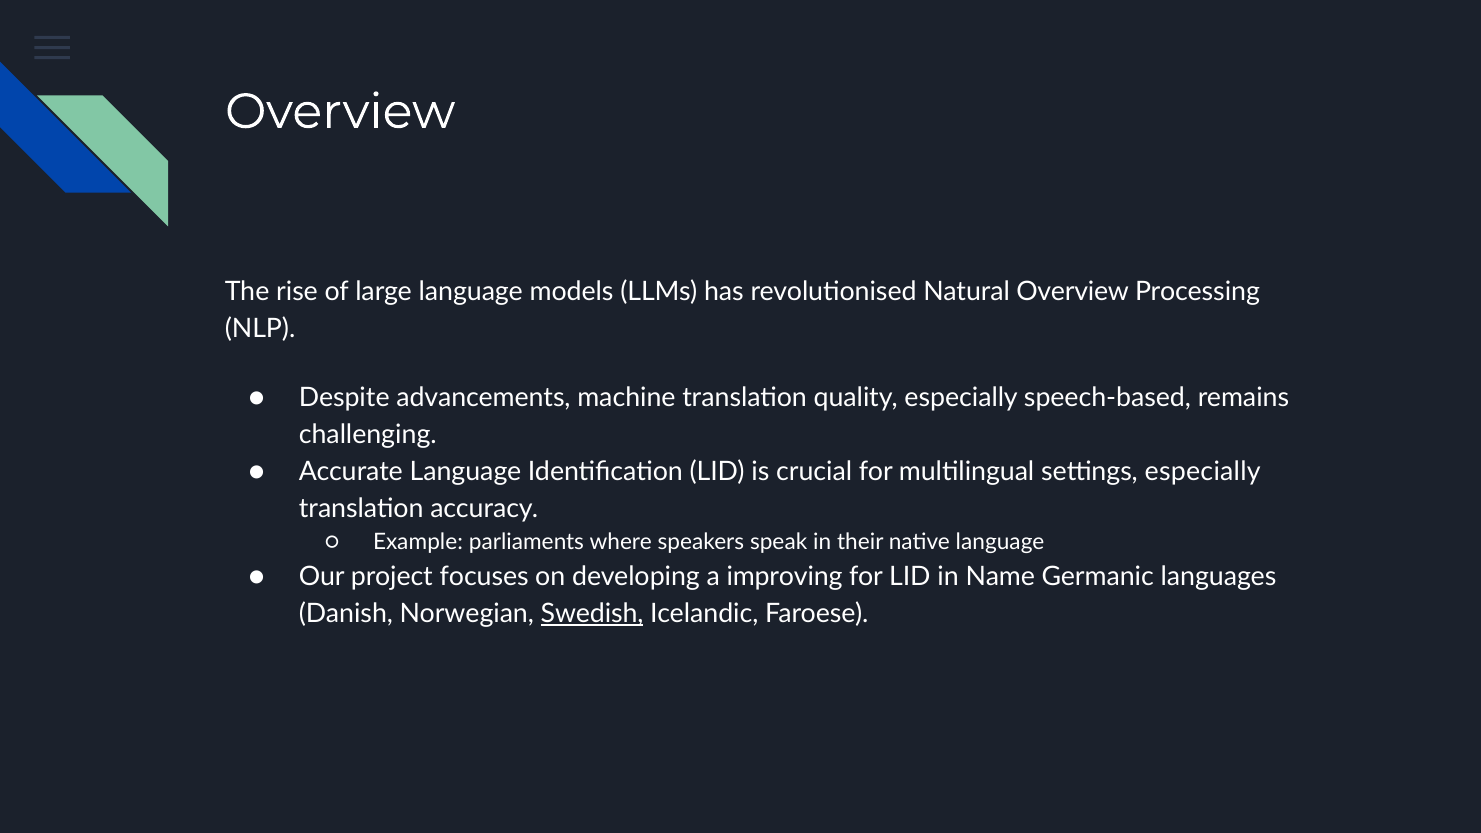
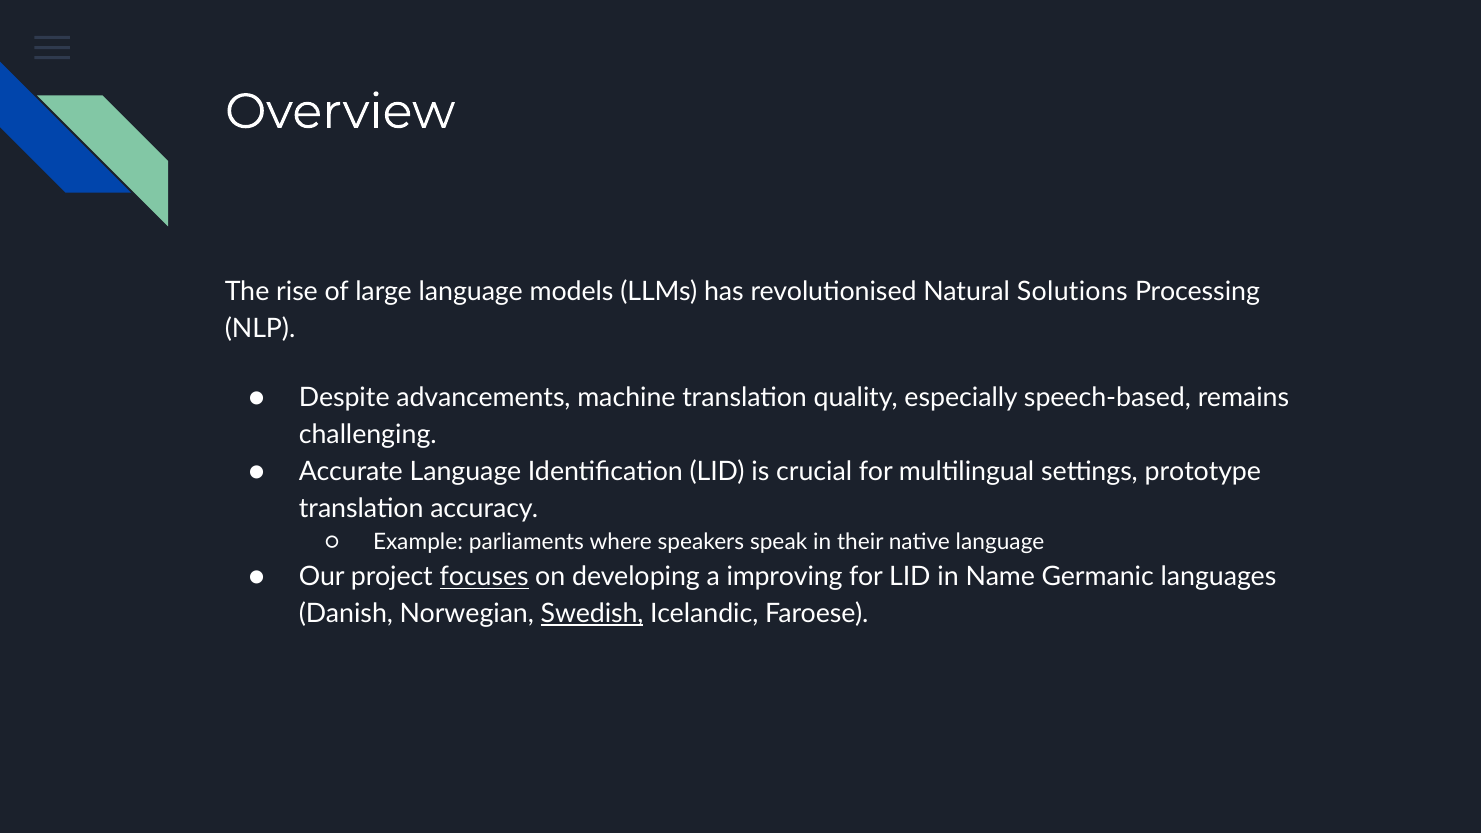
Natural Overview: Overview -> Solutions
settings especially: especially -> prototype
focuses underline: none -> present
